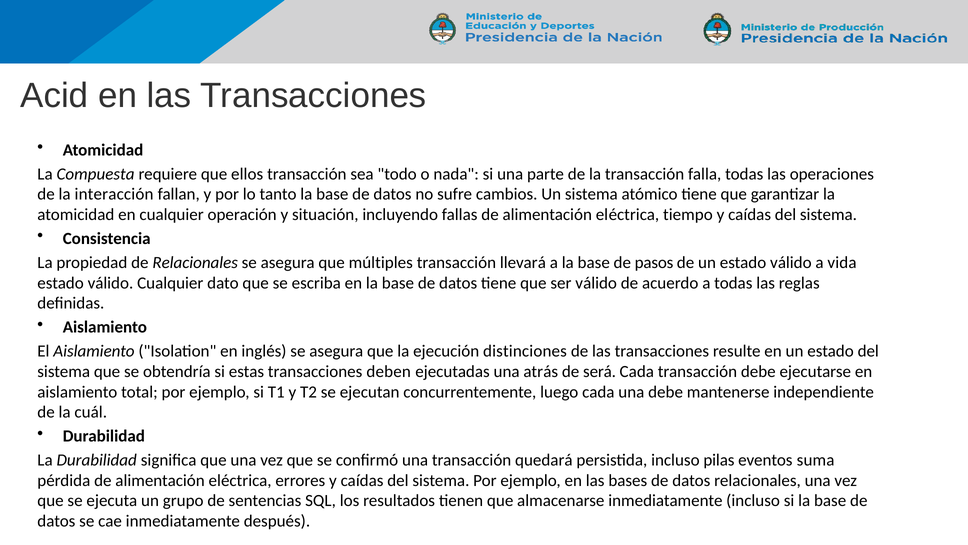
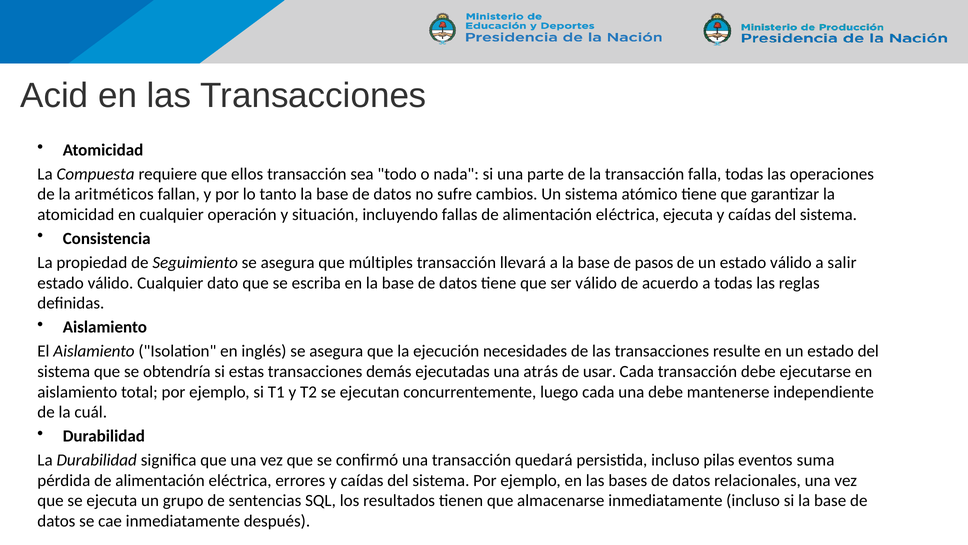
interacción: interacción -> aritméticos
eléctrica tiempo: tiempo -> ejecuta
de Relacionales: Relacionales -> Seguimiento
vida: vida -> salir
distinciones: distinciones -> necesidades
deben: deben -> demás
será: será -> usar
